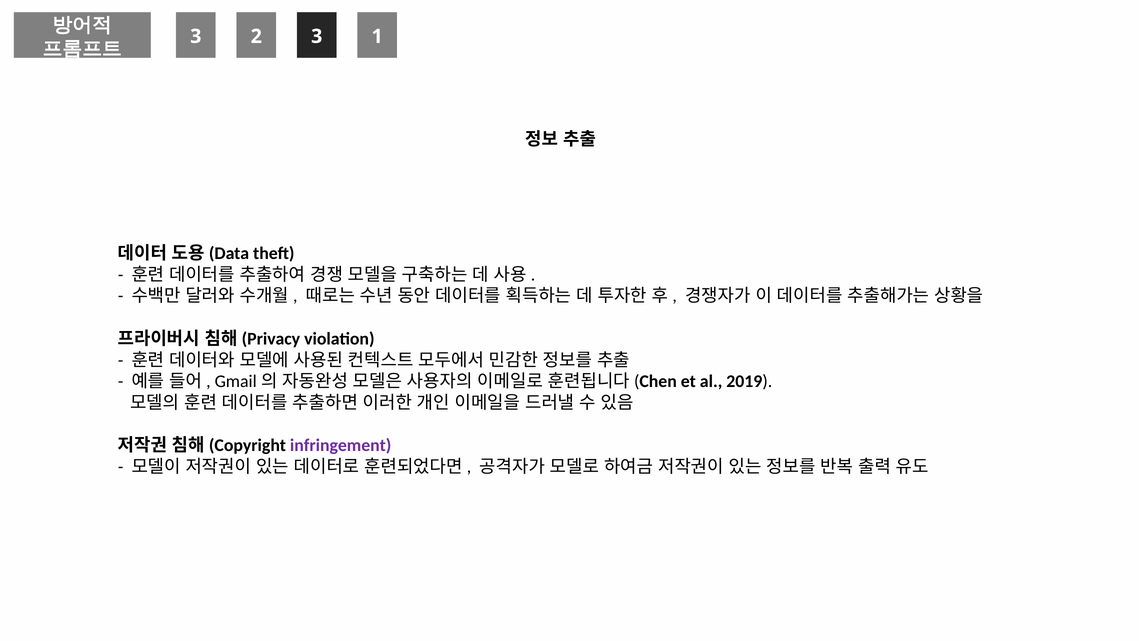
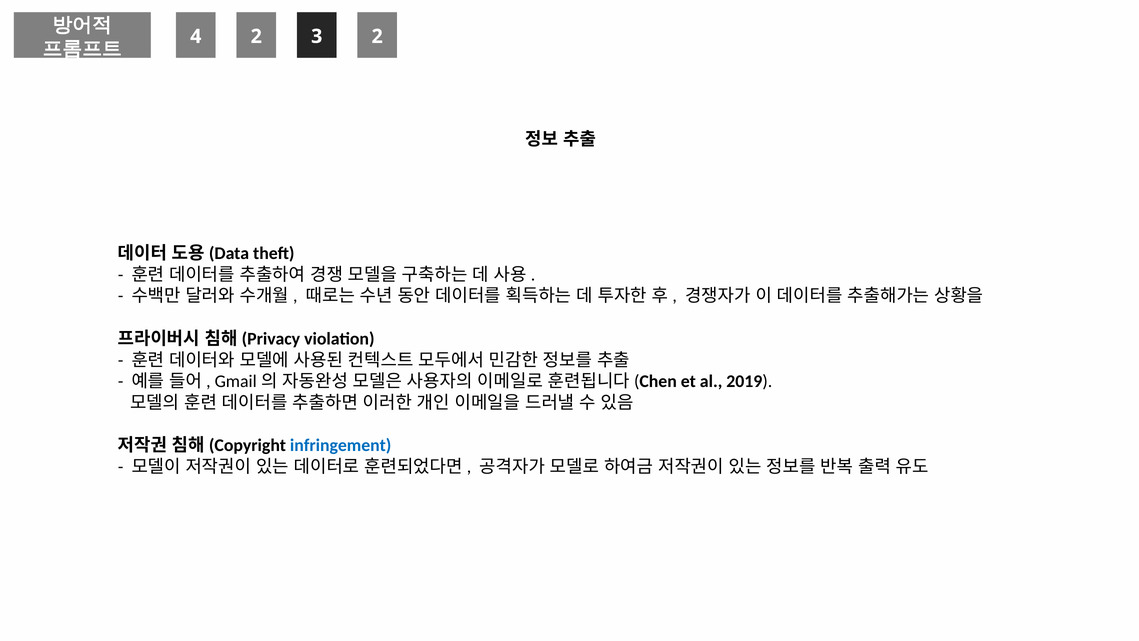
3 at (196, 36): 3 -> 4
3 1: 1 -> 2
infringement colour: purple -> blue
